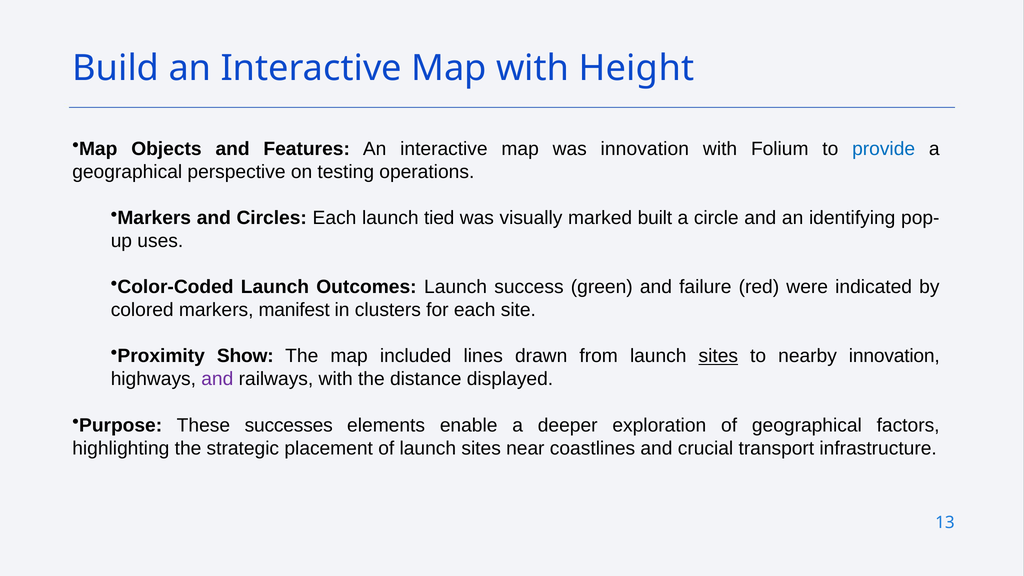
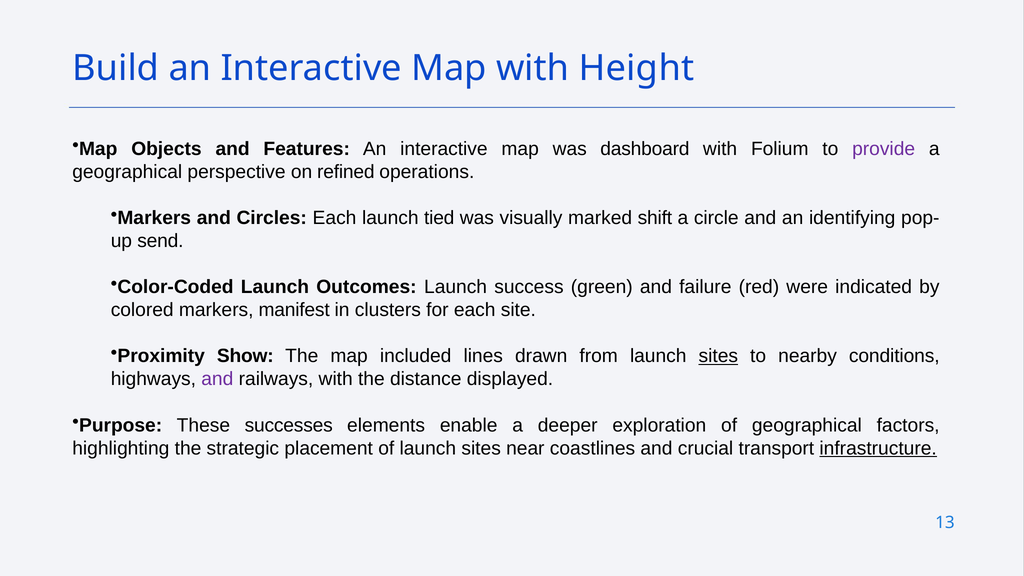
was innovation: innovation -> dashboard
provide colour: blue -> purple
testing: testing -> refined
built: built -> shift
uses: uses -> send
nearby innovation: innovation -> conditions
infrastructure underline: none -> present
